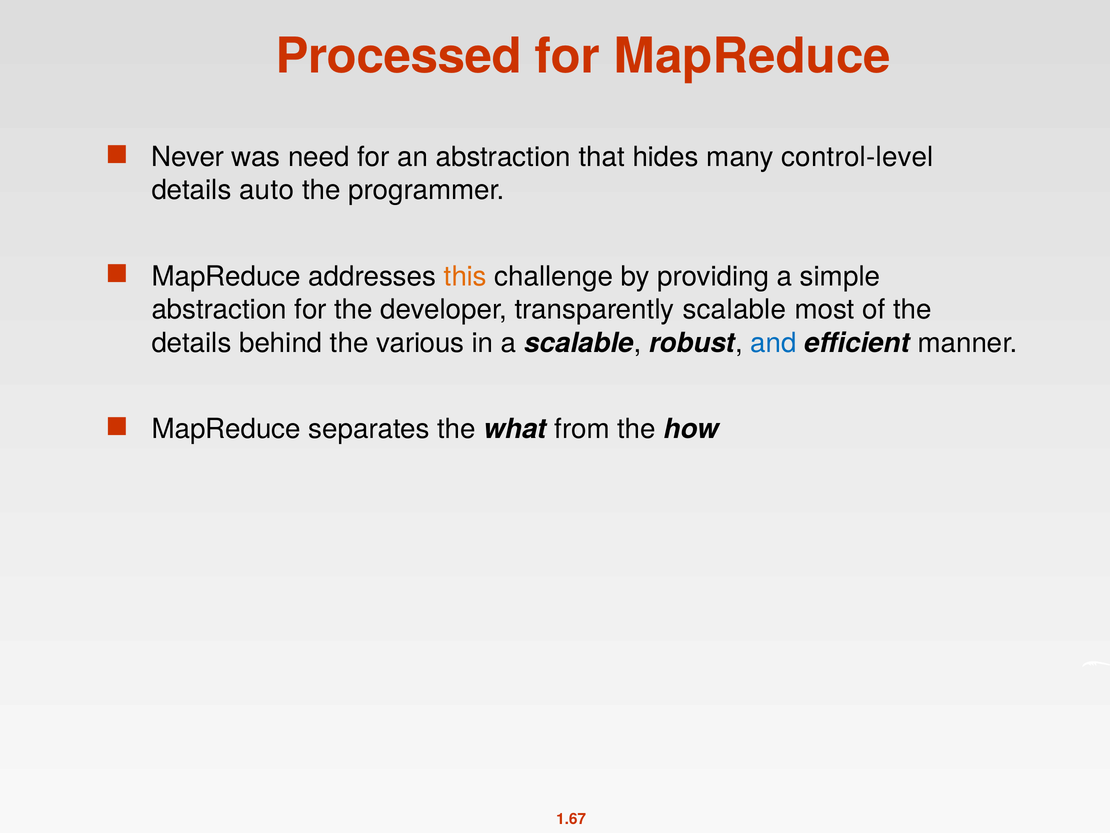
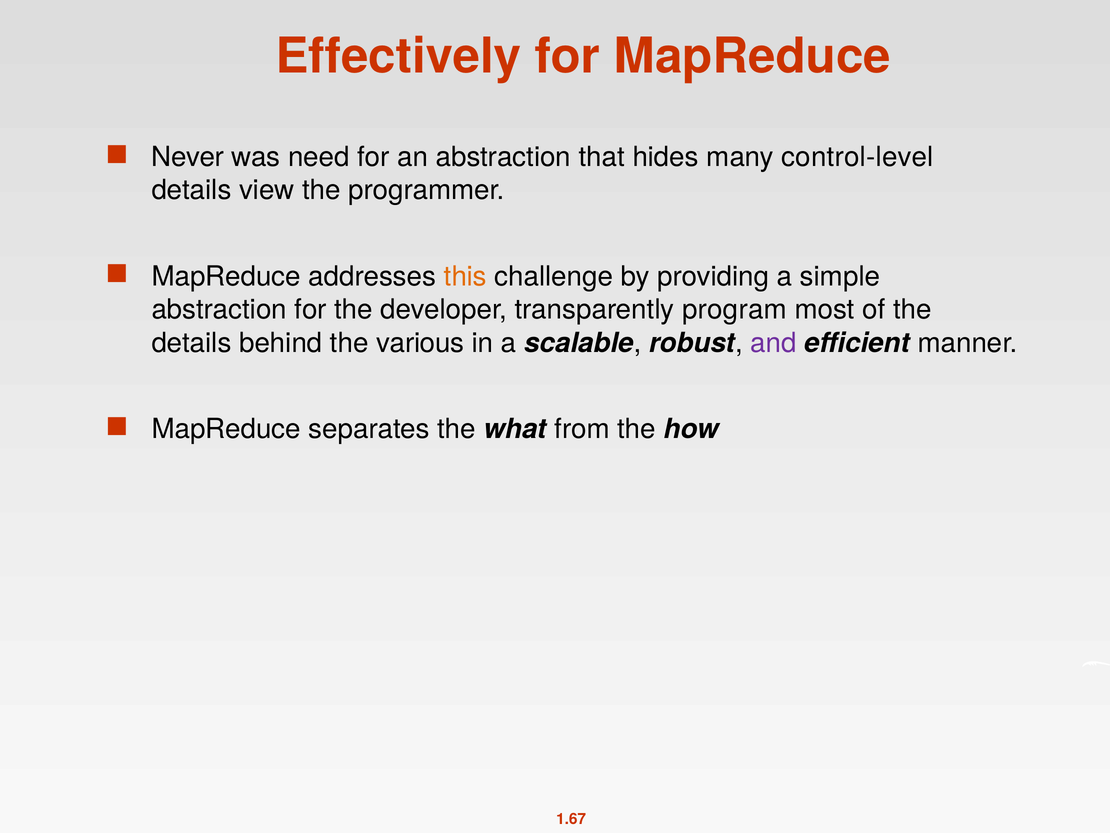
Processed: Processed -> Effectively
auto: auto -> view
transparently scalable: scalable -> program
and colour: blue -> purple
